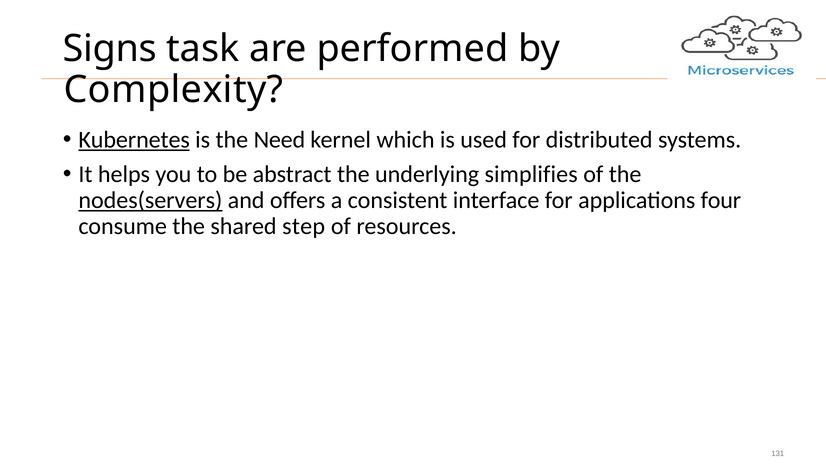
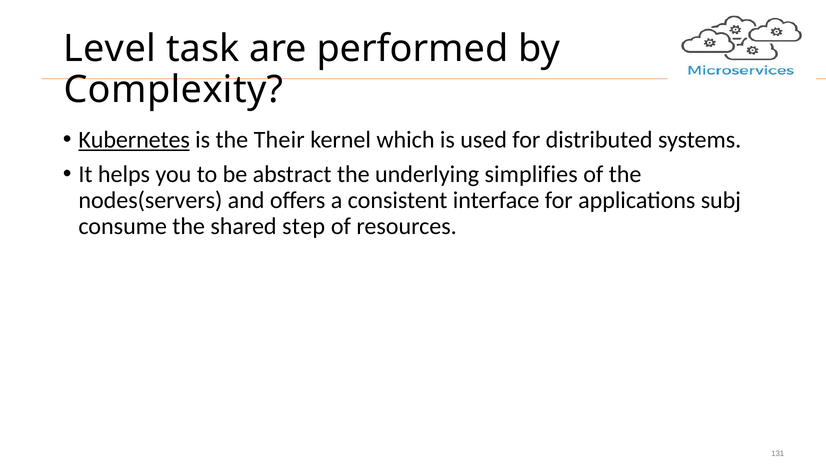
Signs: Signs -> Level
Need: Need -> Their
nodes(servers underline: present -> none
four: four -> subj
